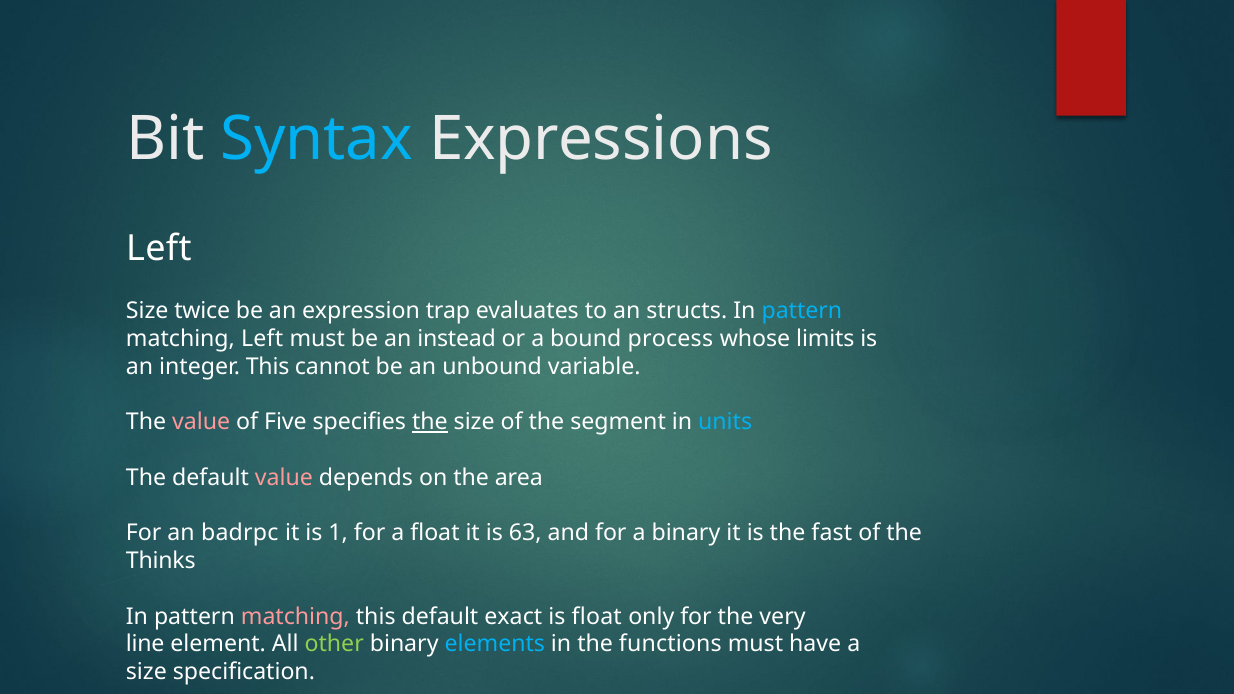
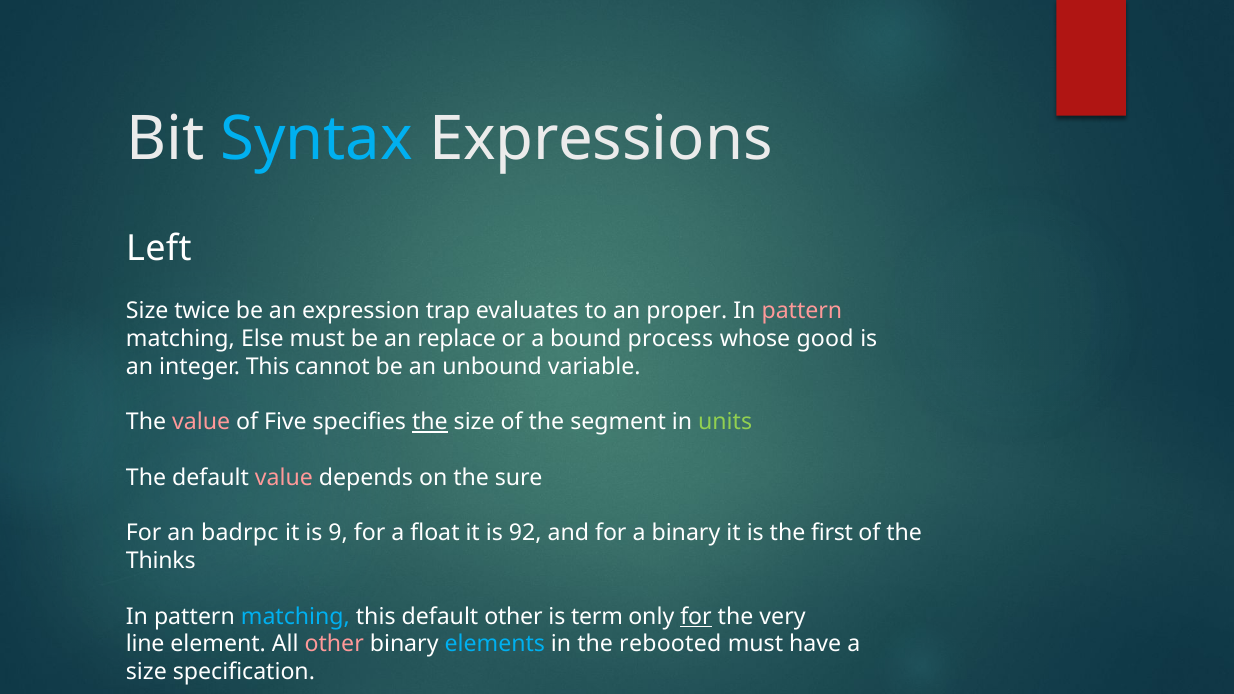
structs: structs -> proper
pattern at (802, 311) colour: light blue -> pink
matching Left: Left -> Else
instead: instead -> replace
limits: limits -> good
units colour: light blue -> light green
area: area -> sure
1: 1 -> 9
63: 63 -> 92
fast: fast -> first
matching at (295, 616) colour: pink -> light blue
default exact: exact -> other
is float: float -> term
for at (696, 616) underline: none -> present
other at (334, 644) colour: light green -> pink
functions: functions -> rebooted
